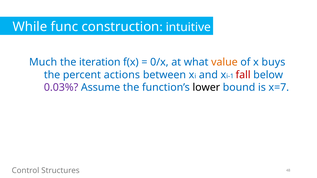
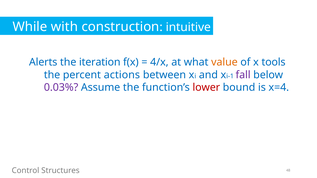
func: func -> with
Much: Much -> Alerts
0/x: 0/x -> 4/x
buys: buys -> tools
fall colour: red -> purple
lower colour: black -> red
x=7: x=7 -> x=4
